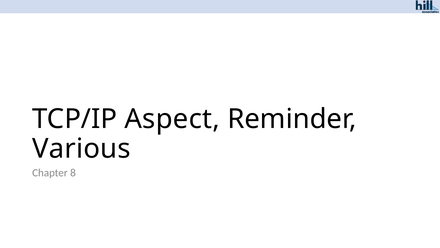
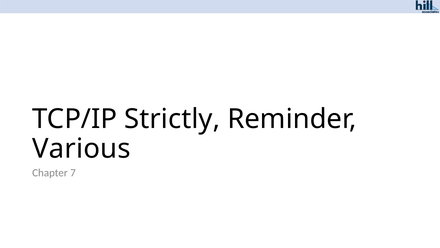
Aspect: Aspect -> Strictly
8: 8 -> 7
